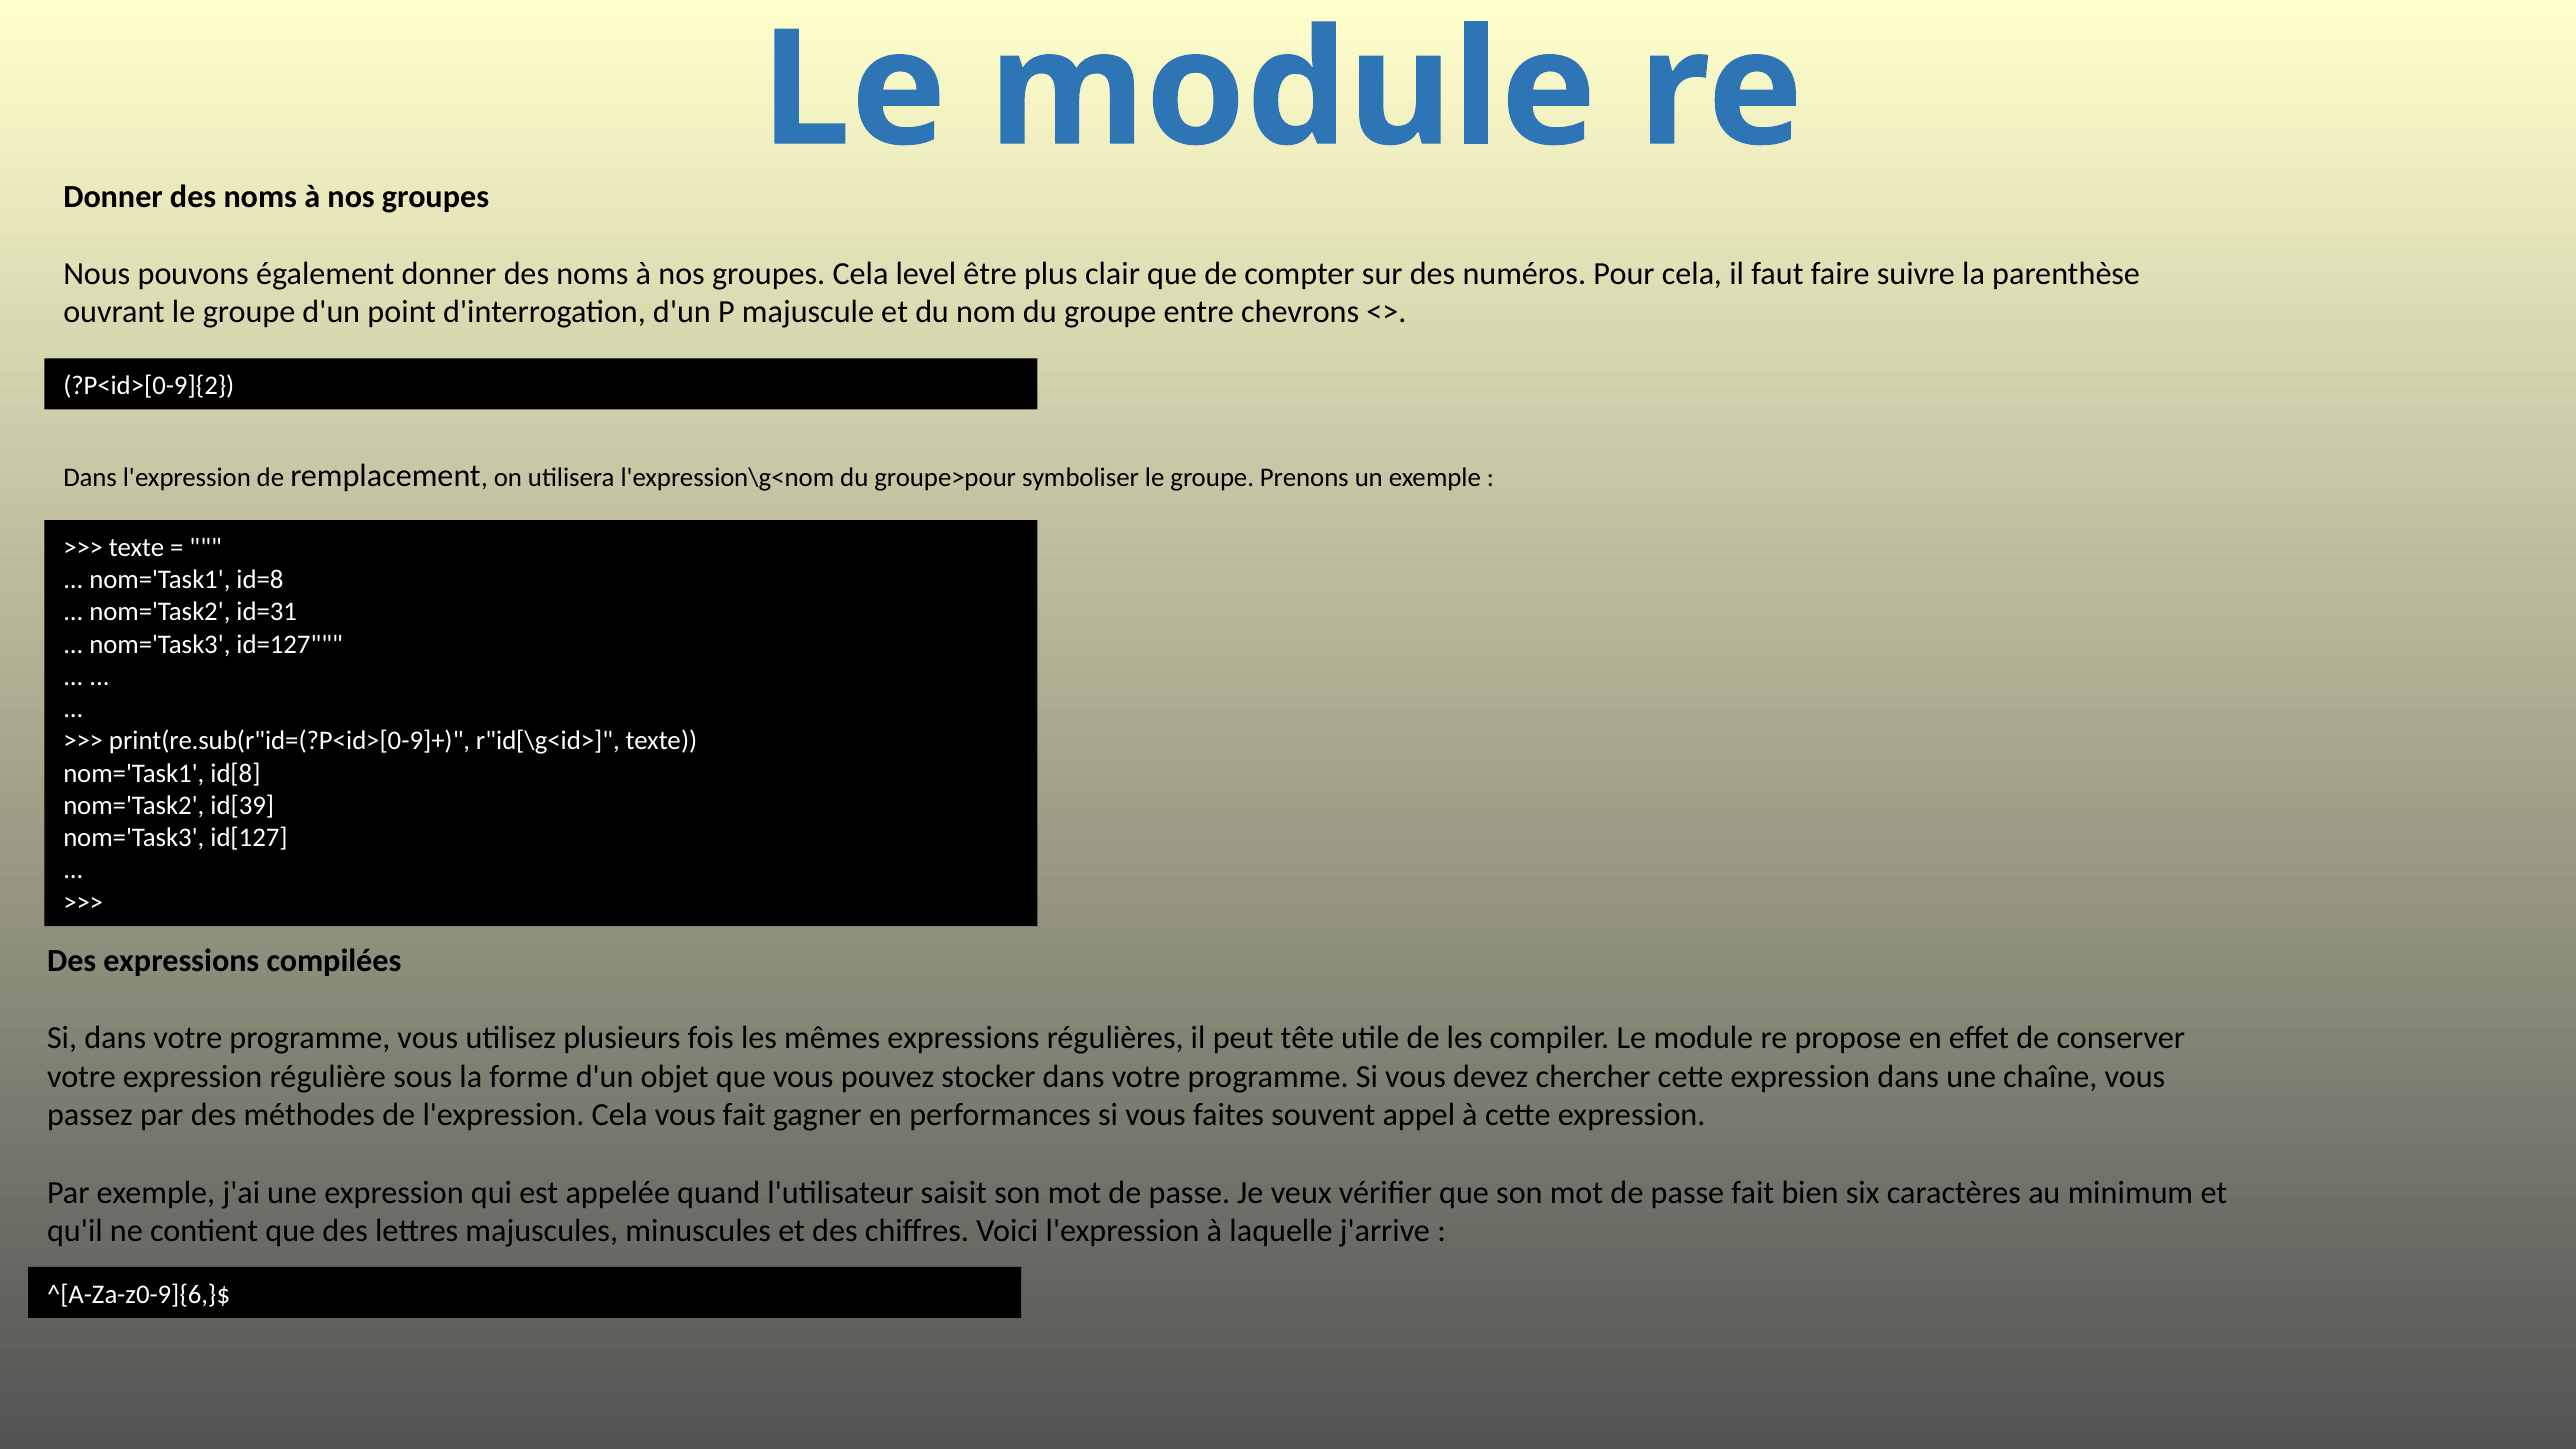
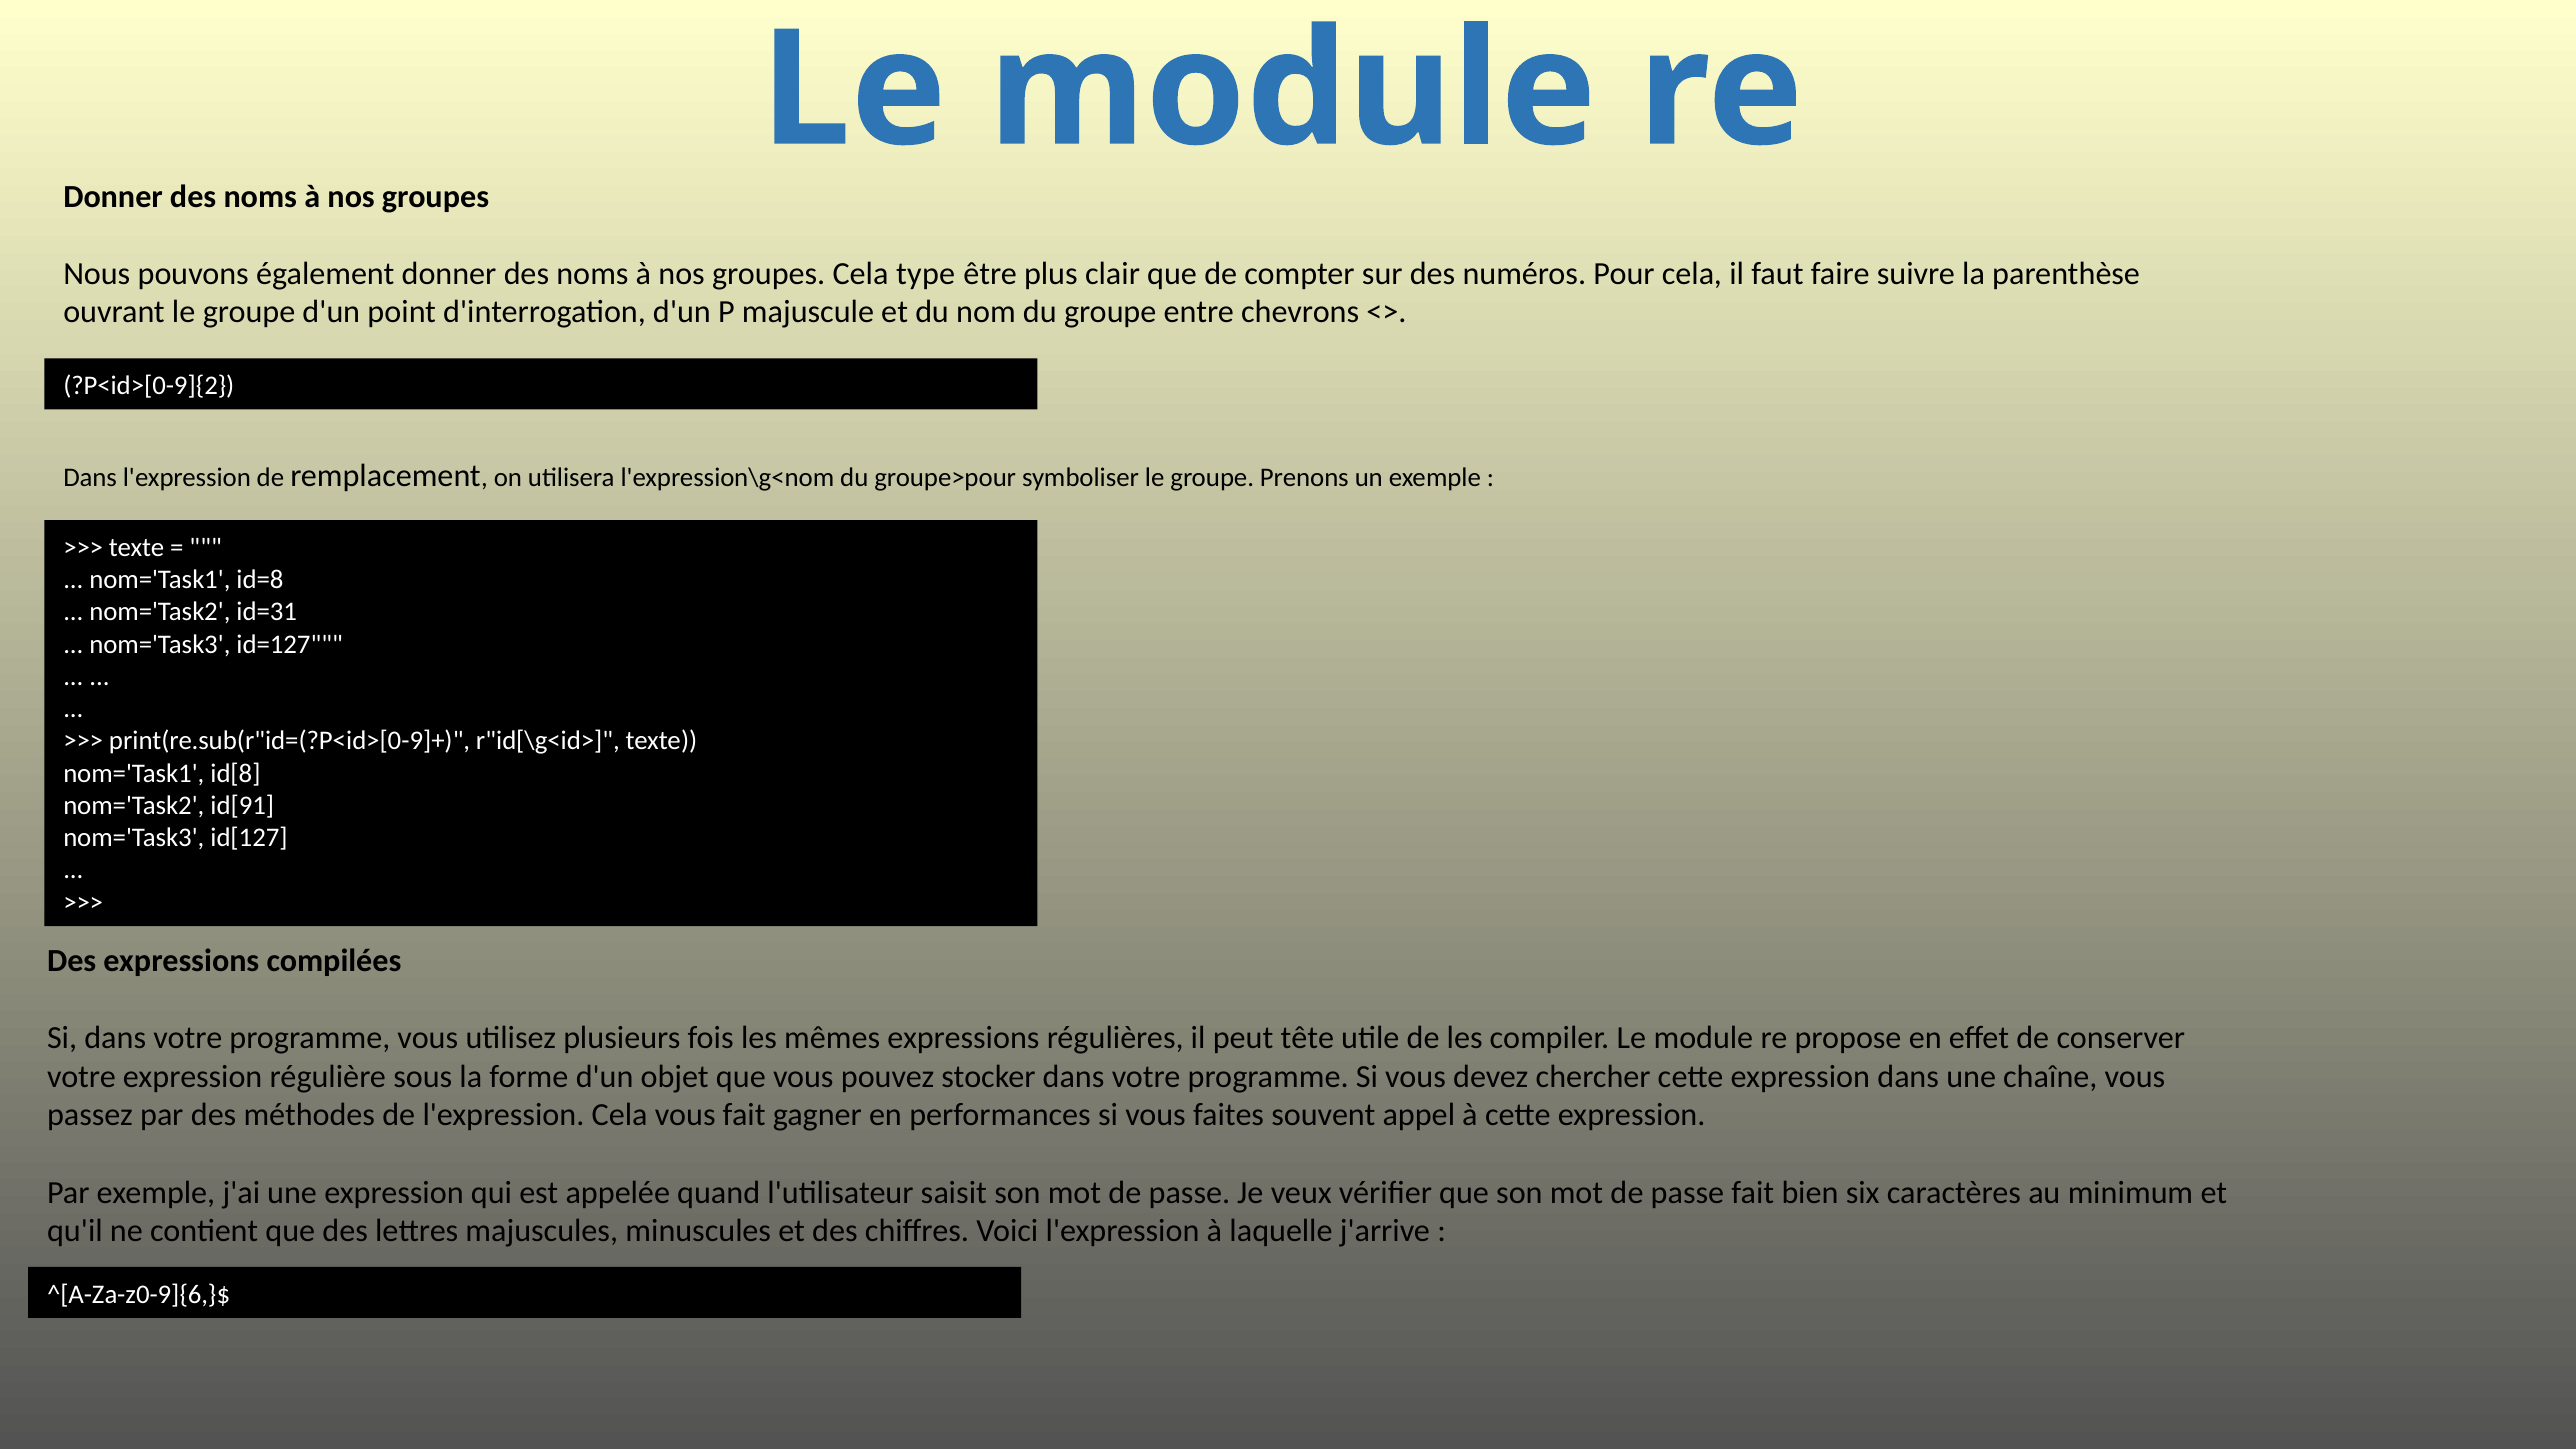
level: level -> type
id[39: id[39 -> id[91
